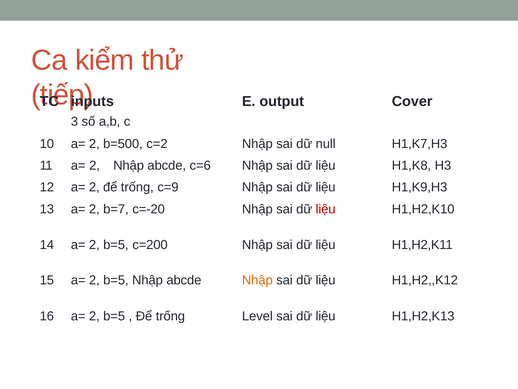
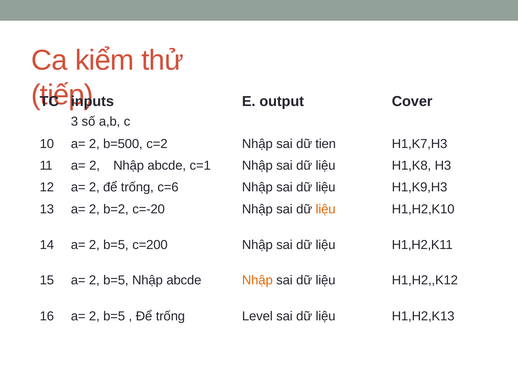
null: null -> tien
c=6: c=6 -> c=1
c=9: c=9 -> c=6
b=7: b=7 -> b=2
liệu at (326, 209) colour: red -> orange
